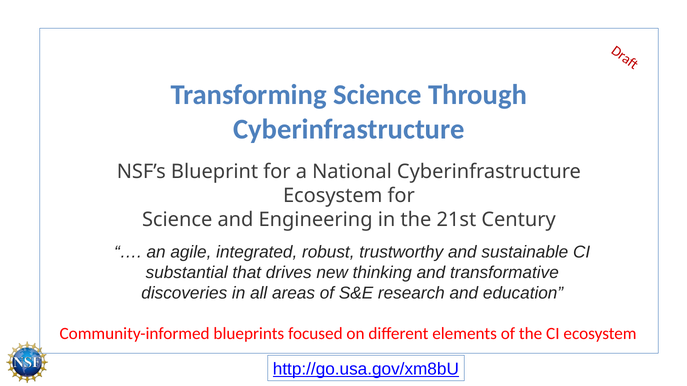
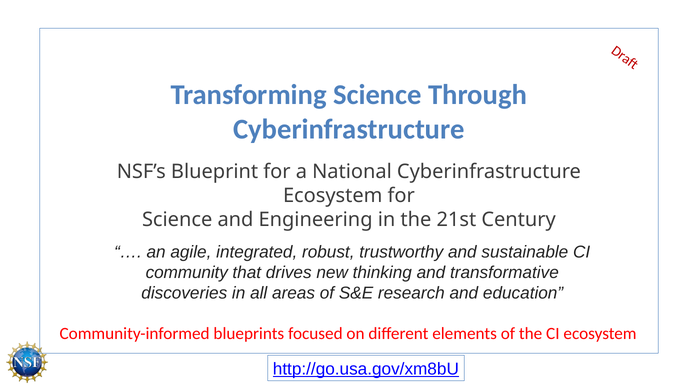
substantial: substantial -> community
